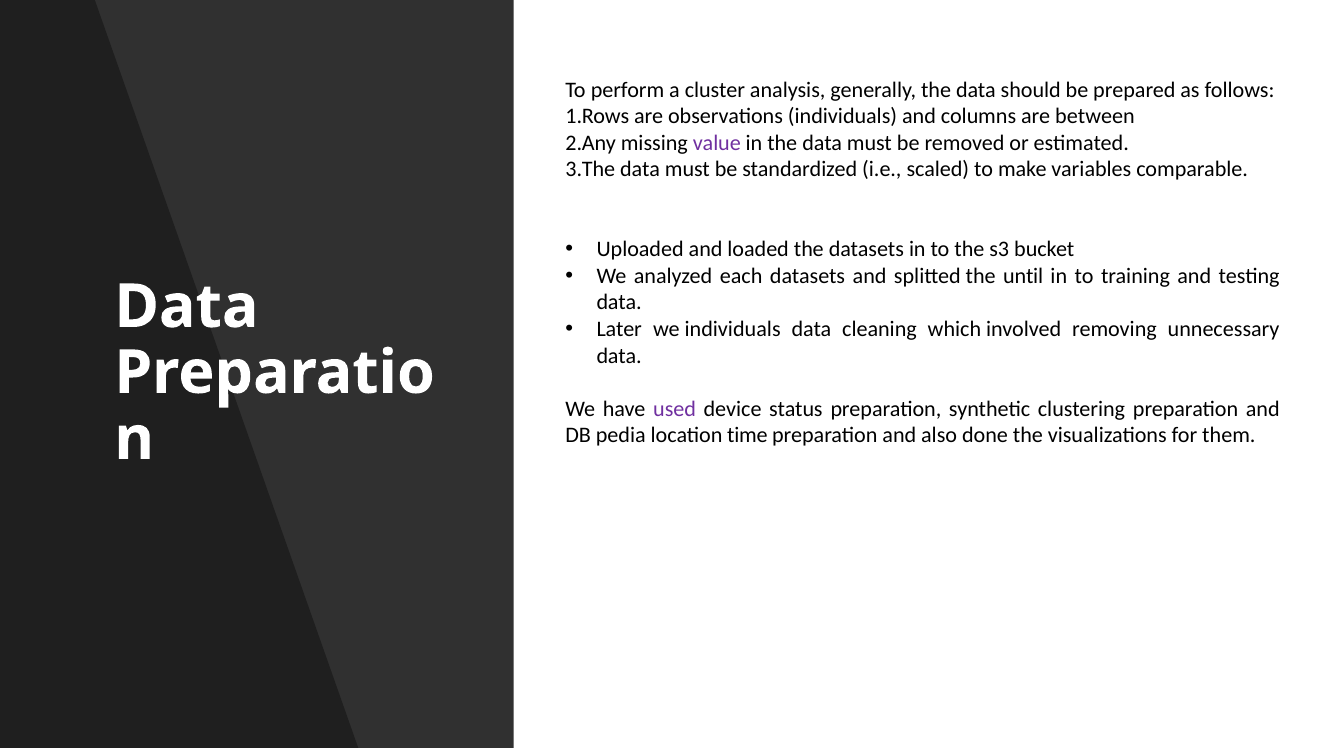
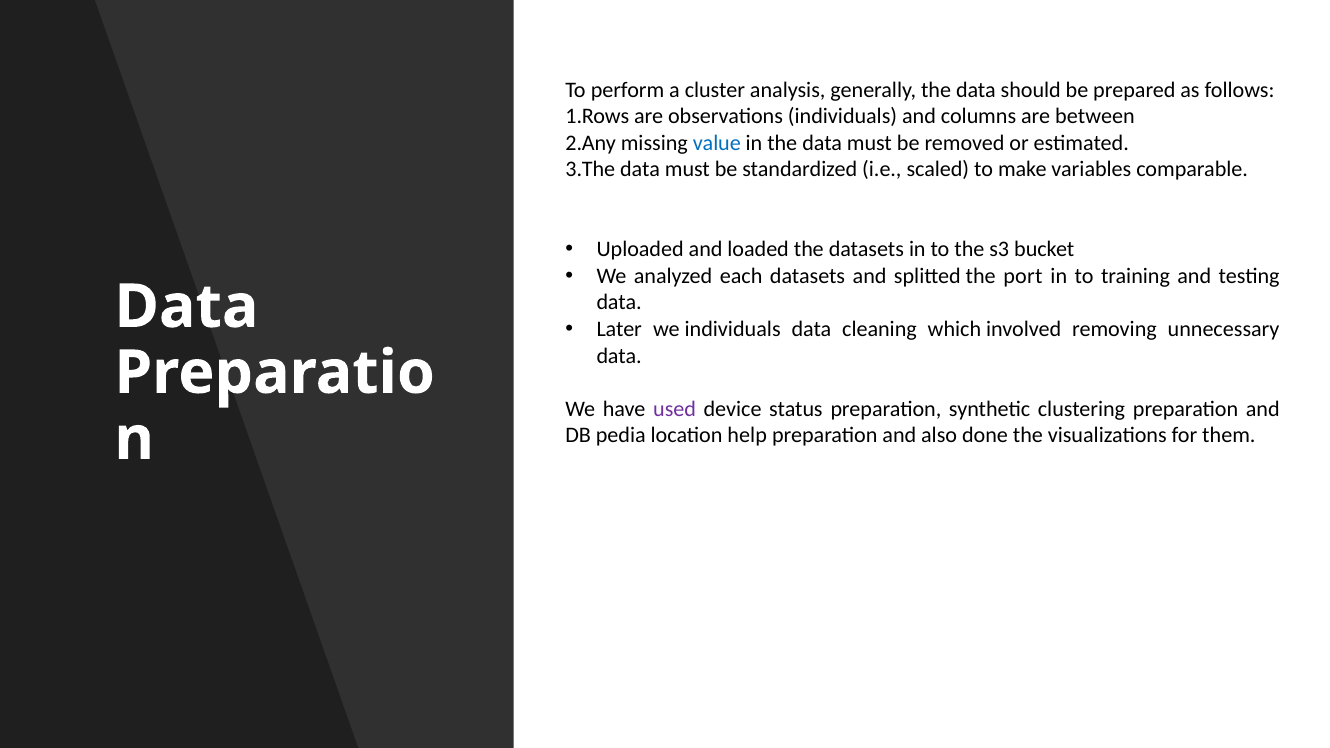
value colour: purple -> blue
until: until -> port
time: time -> help
